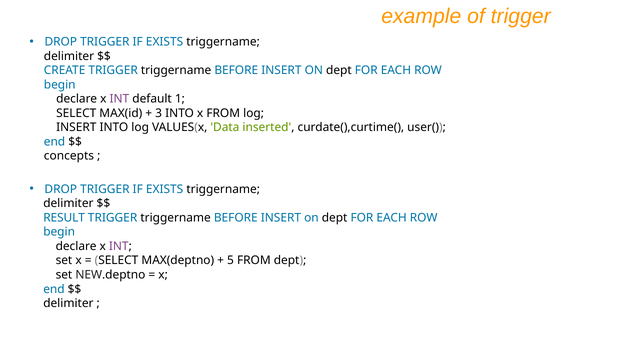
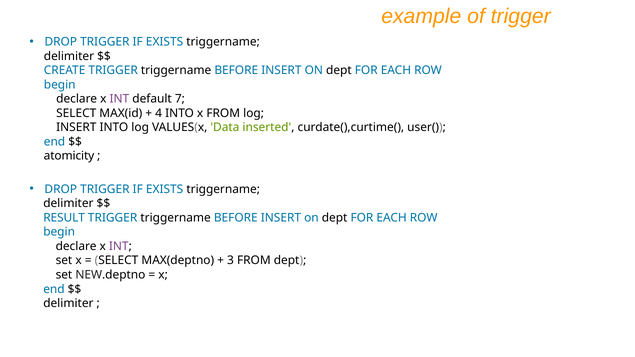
1: 1 -> 7
3: 3 -> 4
concepts: concepts -> atomicity
5: 5 -> 3
